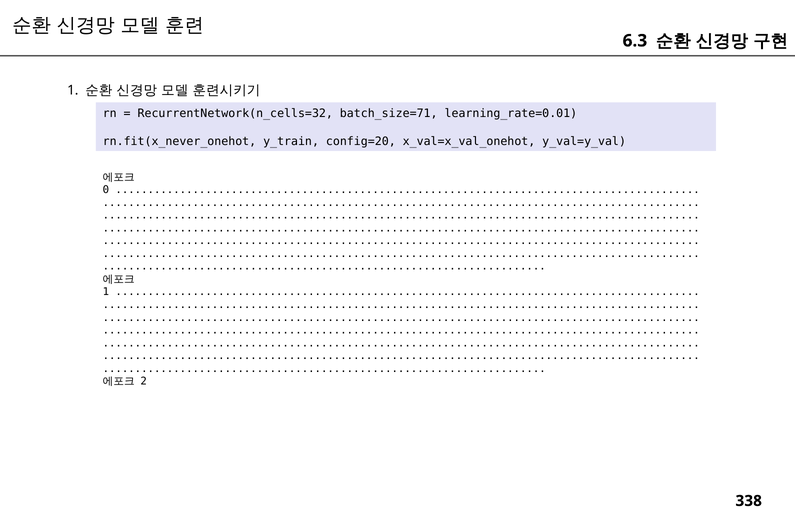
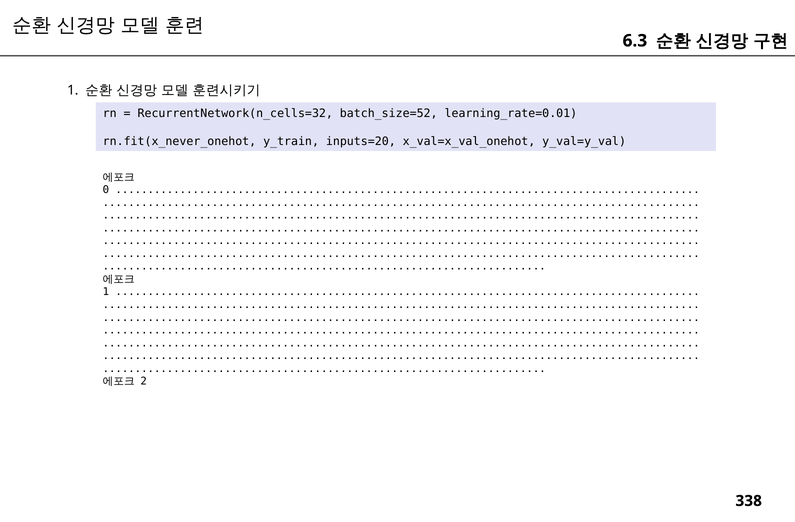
batch_size=71: batch_size=71 -> batch_size=52
config=20: config=20 -> inputs=20
